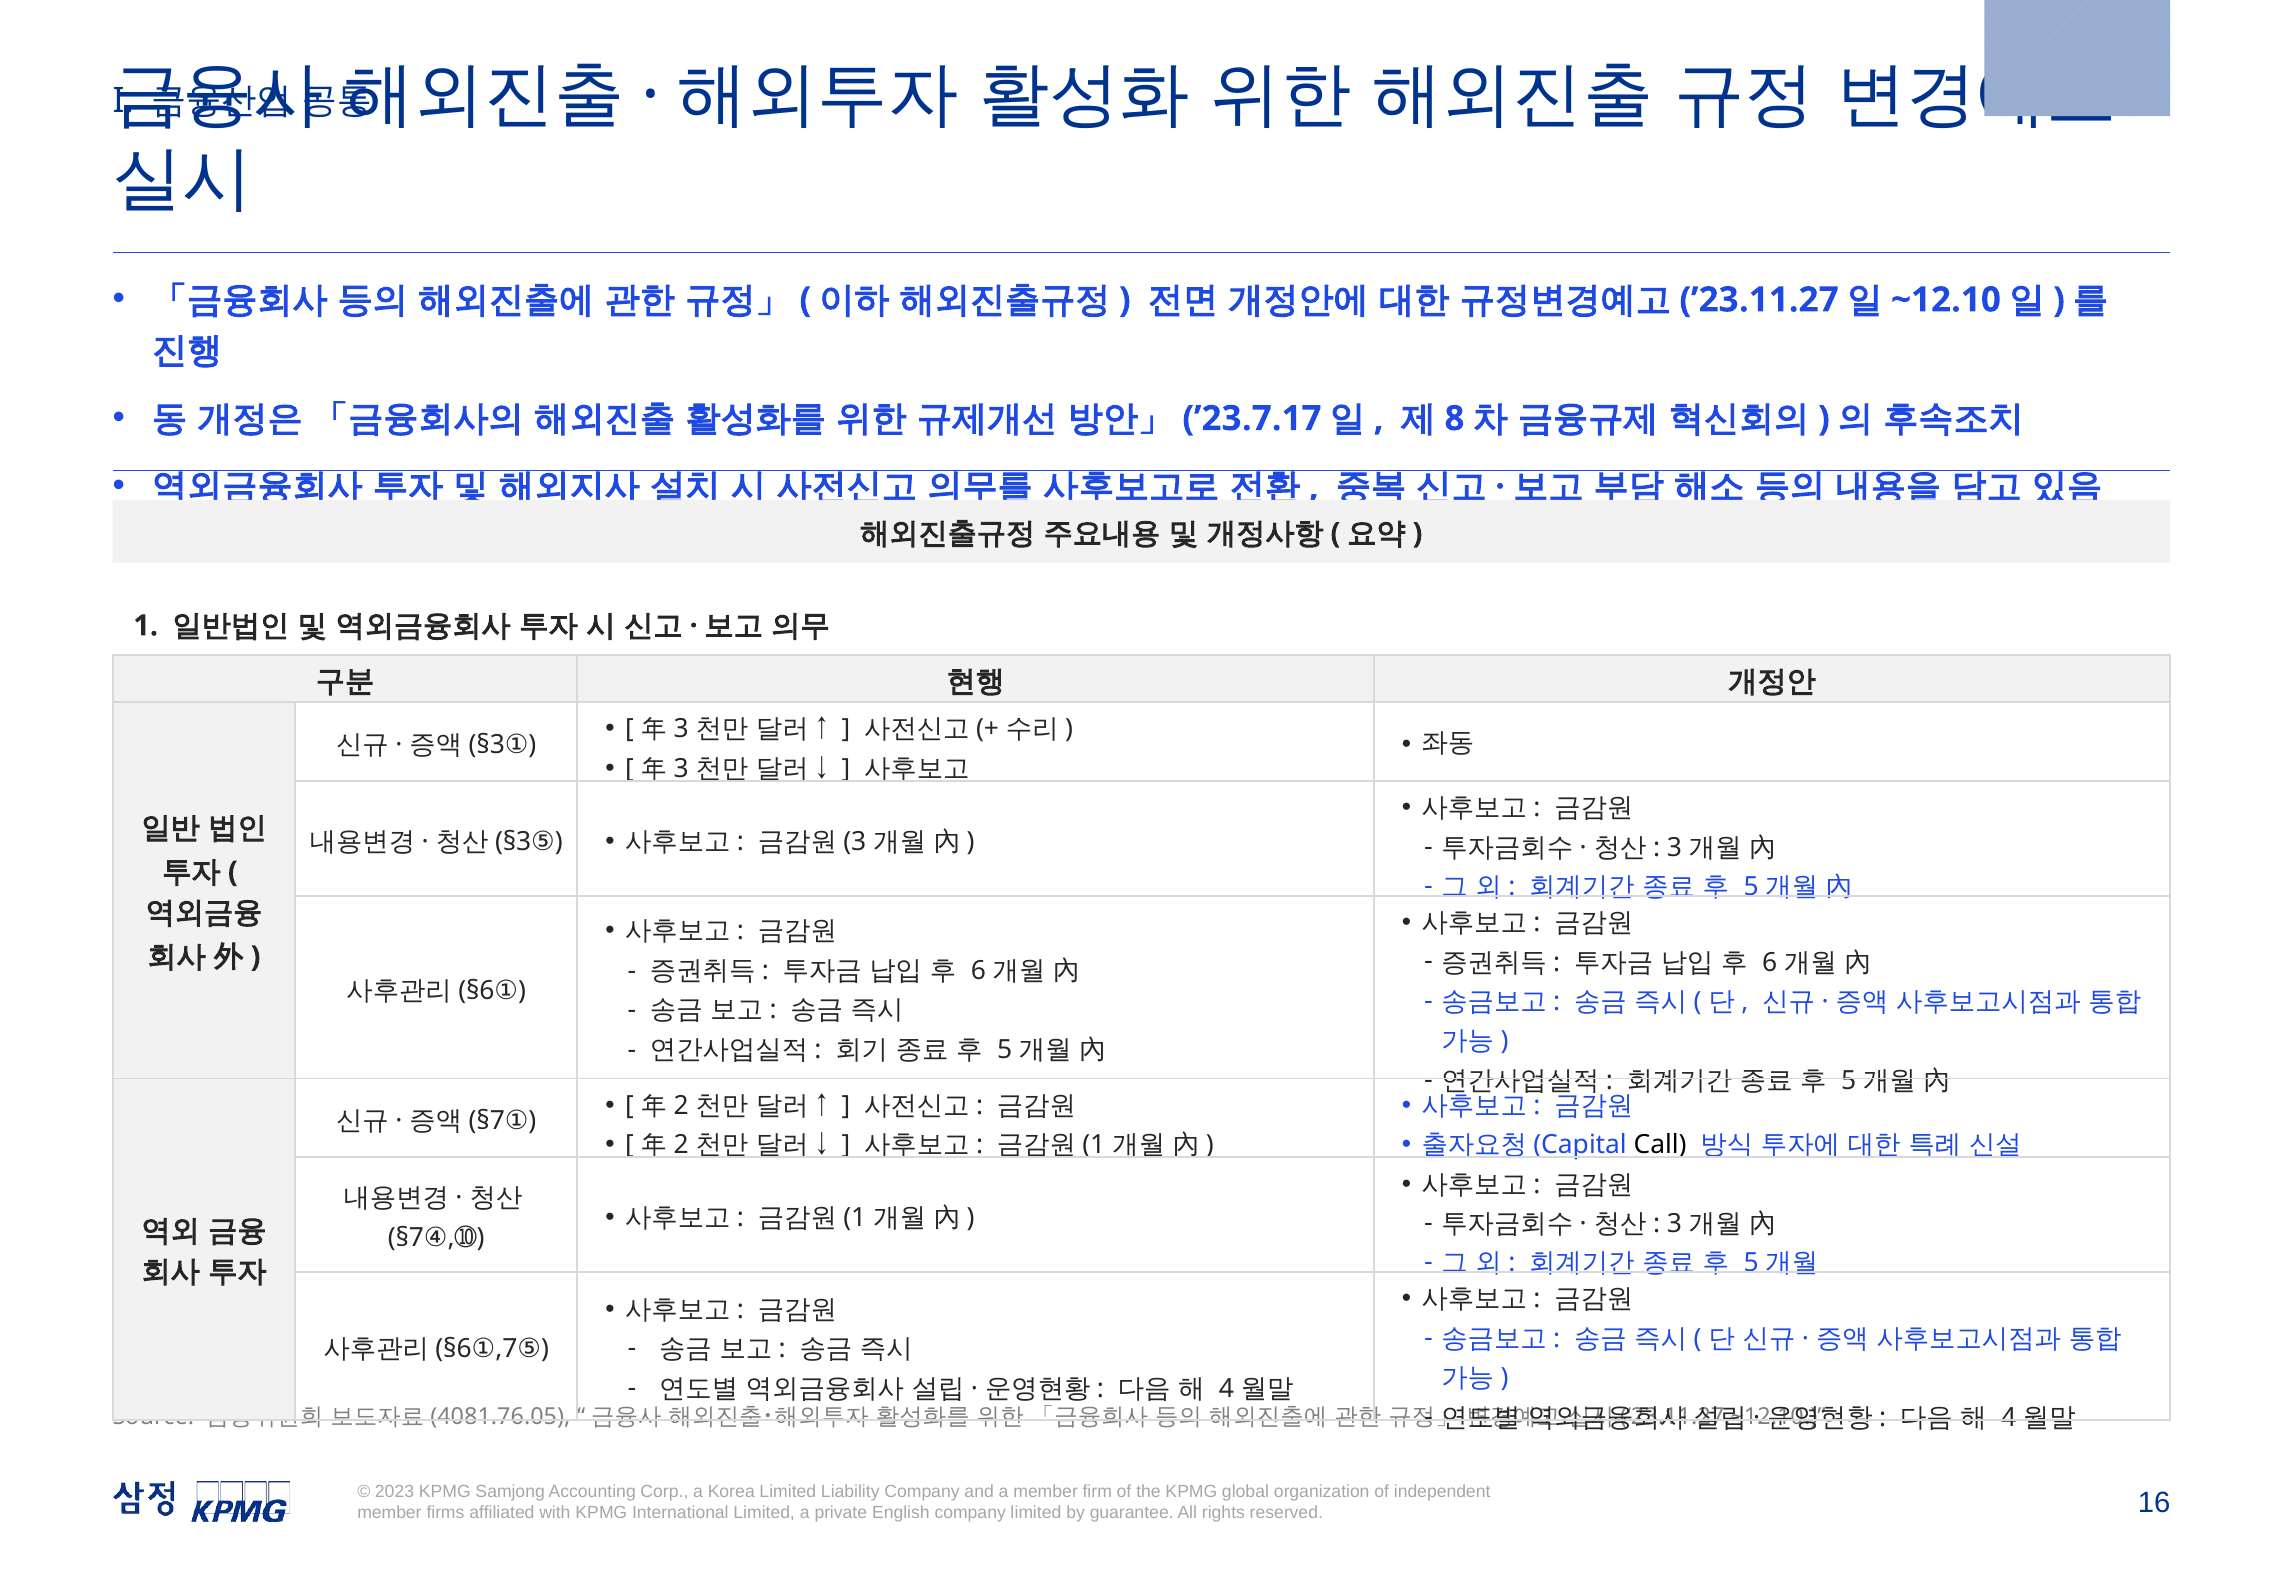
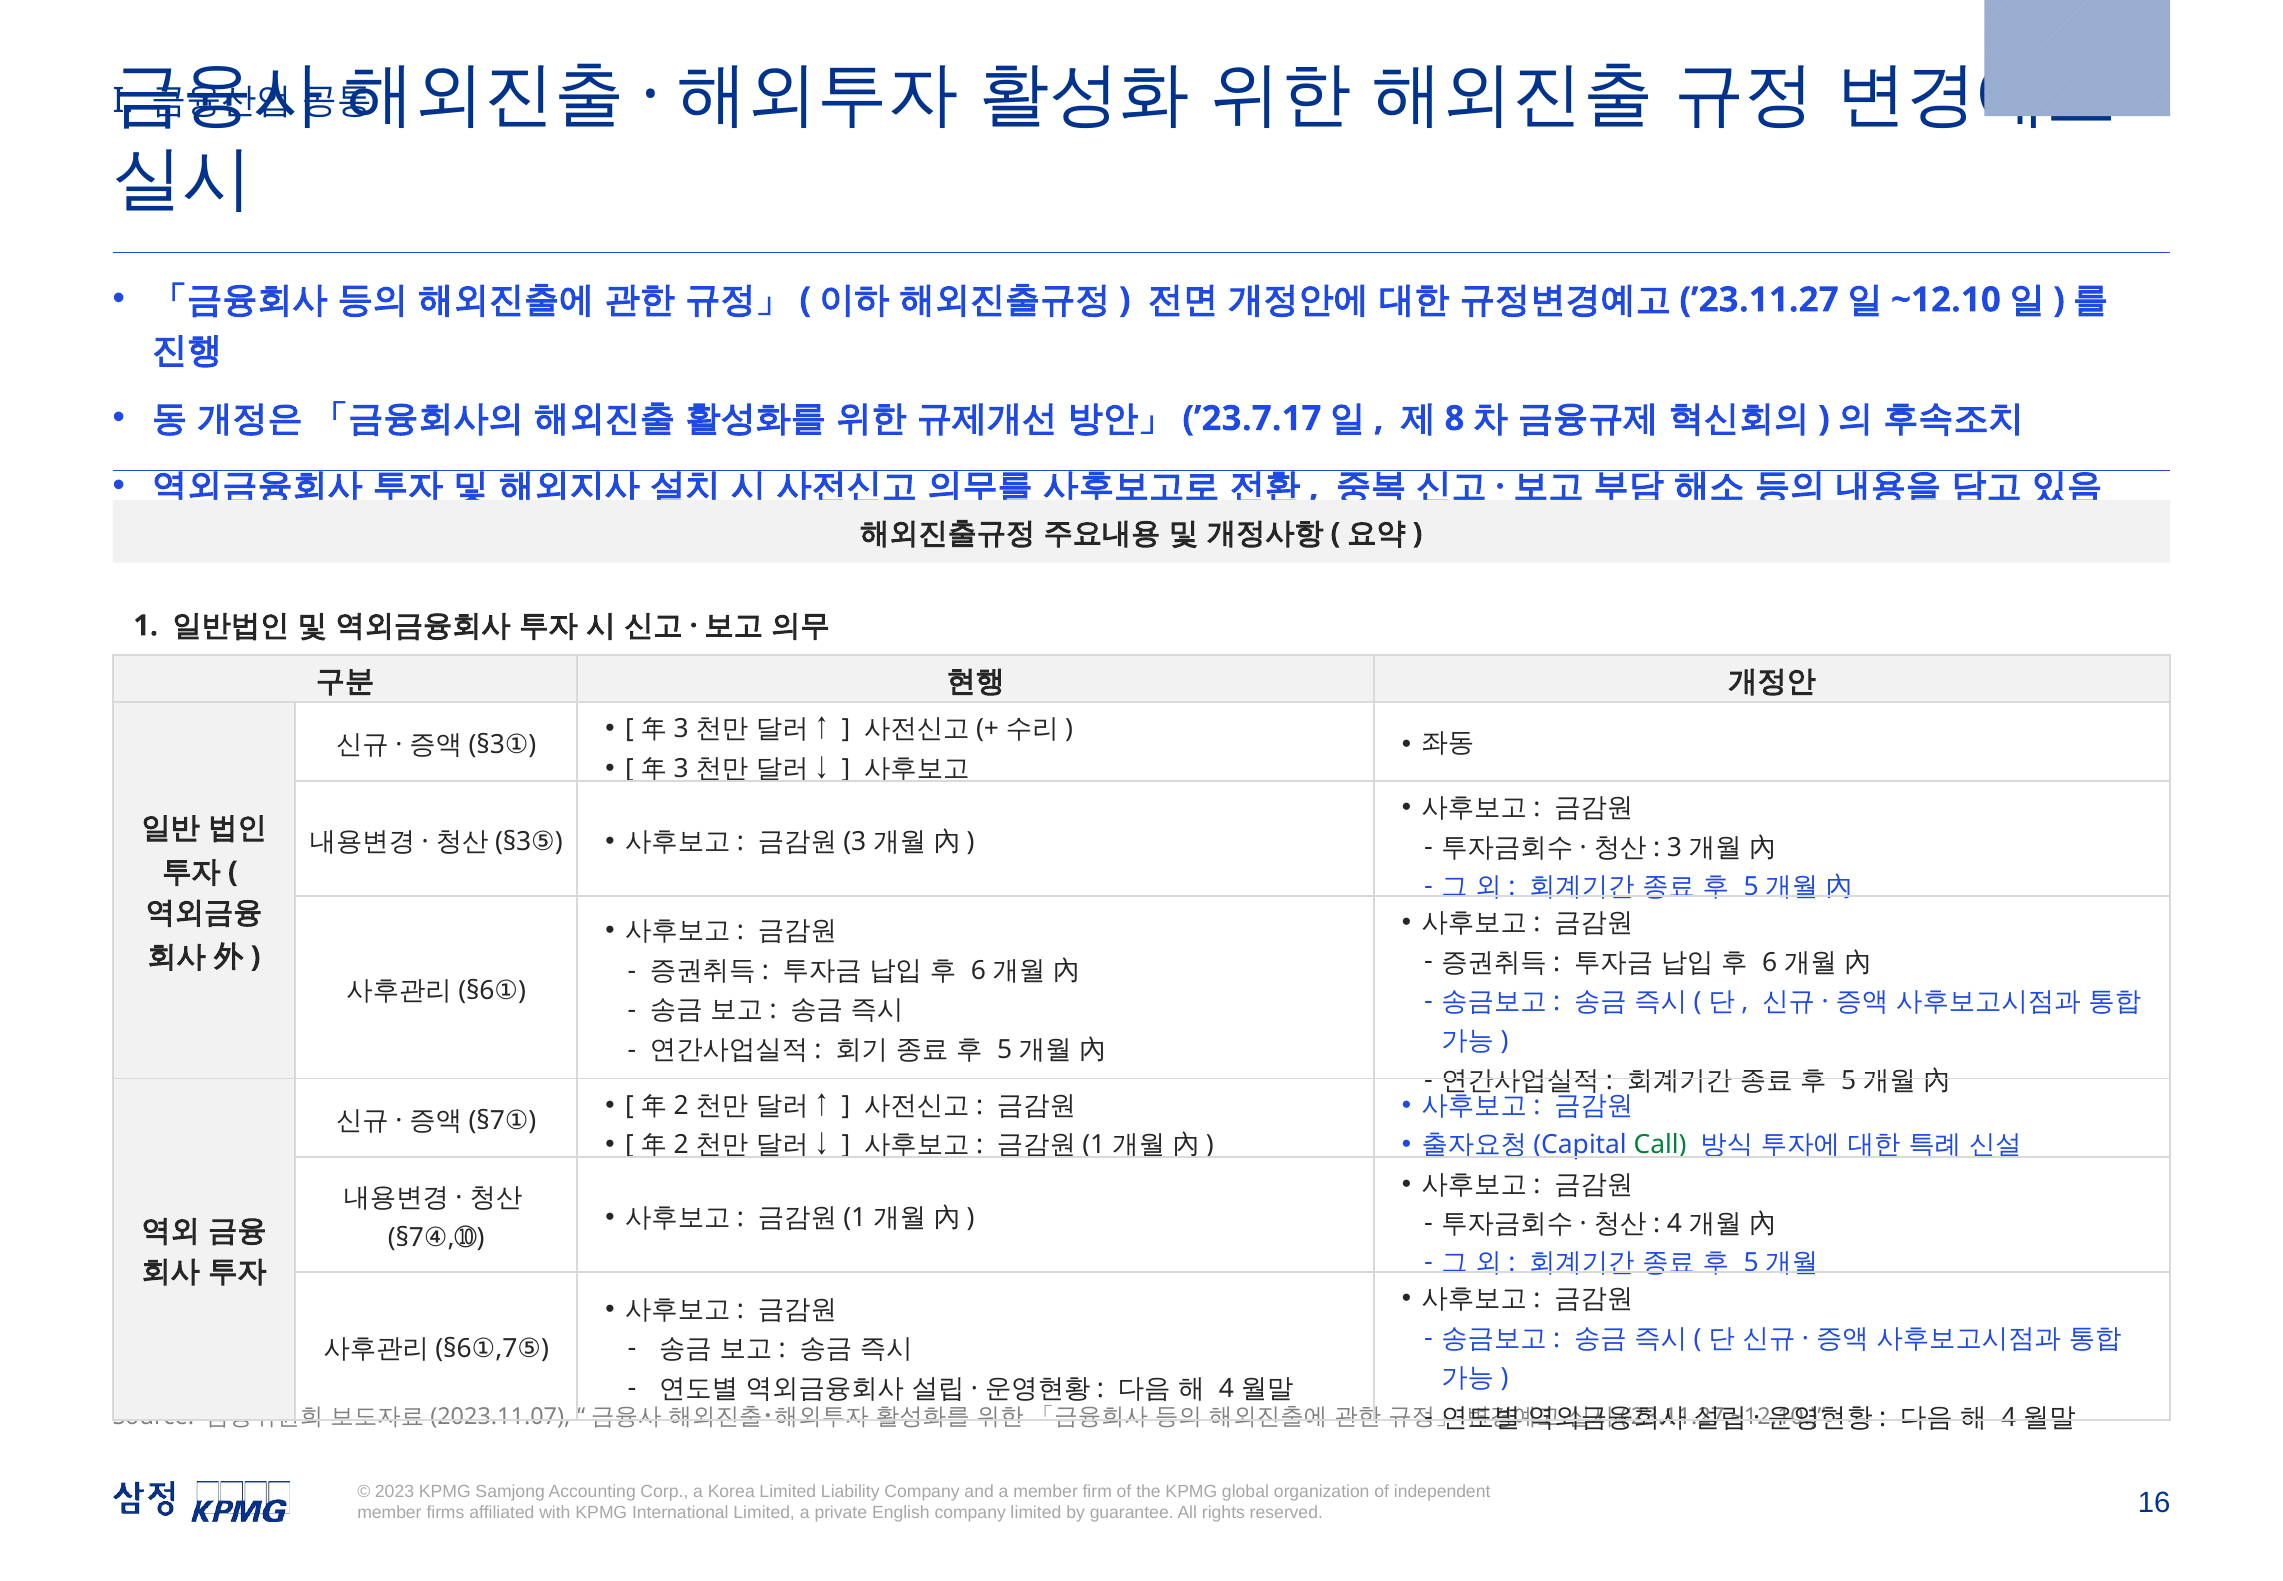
Call colour: black -> green
3 at (1674, 1223): 3 -> 4
4081.76.05: 4081.76.05 -> 2023.11.07
